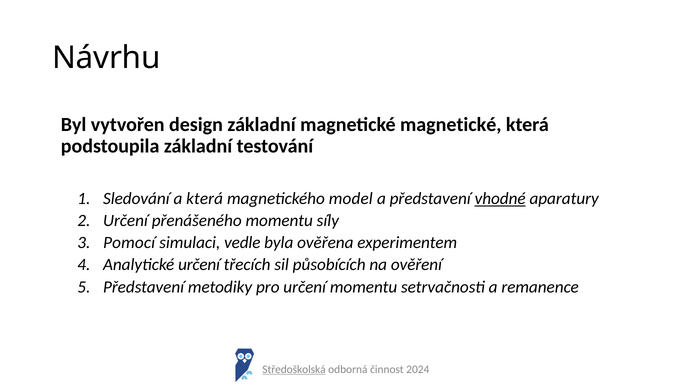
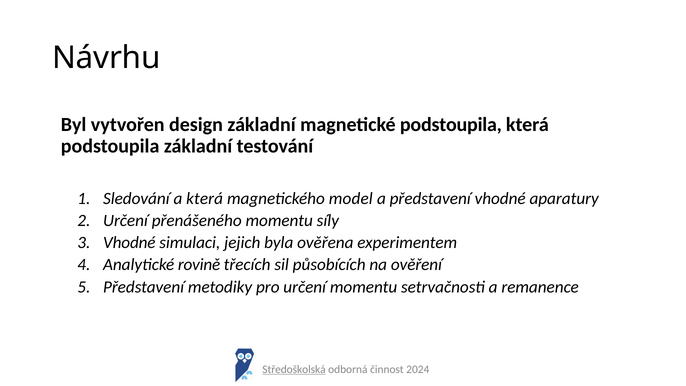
magnetické magnetické: magnetické -> podstoupila
vhodné at (500, 198) underline: present -> none
Pomocí at (129, 243): Pomocí -> Vhodné
vedle: vedle -> jejich
Analytické určení: určení -> rovině
